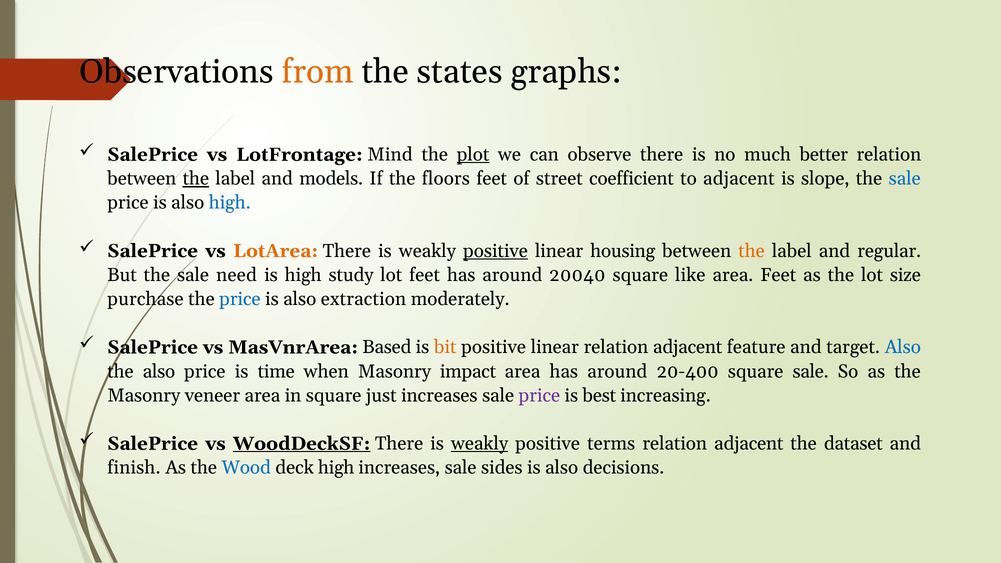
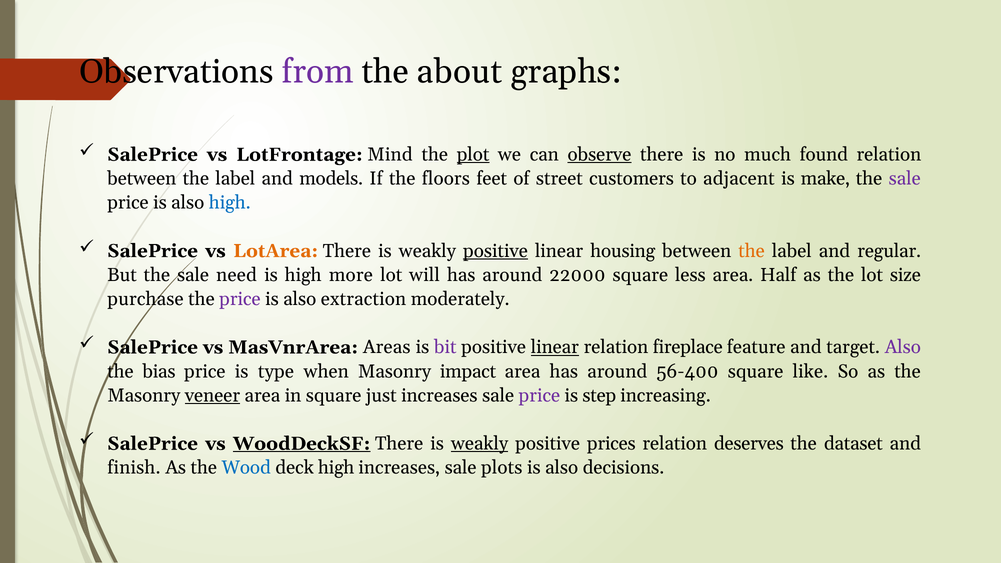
from colour: orange -> purple
states: states -> about
observe underline: none -> present
better: better -> found
the at (196, 179) underline: present -> none
coefficient: coefficient -> customers
slope: slope -> make
sale at (905, 179) colour: blue -> purple
study: study -> more
lot feet: feet -> will
20040: 20040 -> 22000
like: like -> less
area Feet: Feet -> Half
price at (240, 299) colour: blue -> purple
Based: Based -> Areas
bit colour: orange -> purple
linear at (555, 347) underline: none -> present
adjacent at (688, 347): adjacent -> fireplace
Also at (903, 347) colour: blue -> purple
the also: also -> bias
time: time -> type
20-400: 20-400 -> 56-400
square sale: sale -> like
veneer underline: none -> present
best: best -> step
terms: terms -> prices
adjacent at (749, 444): adjacent -> deserves
sides: sides -> plots
